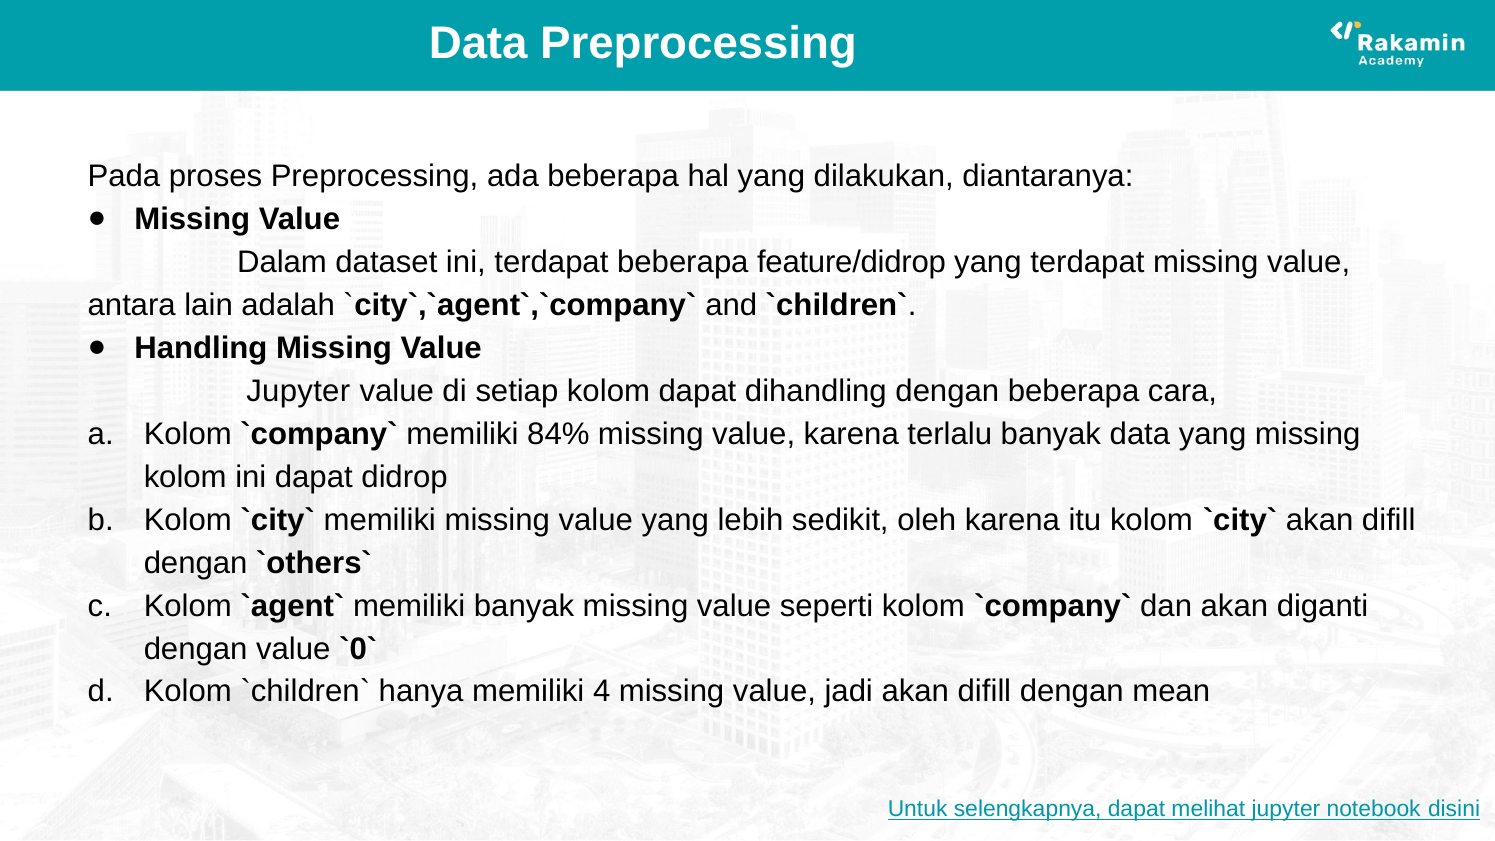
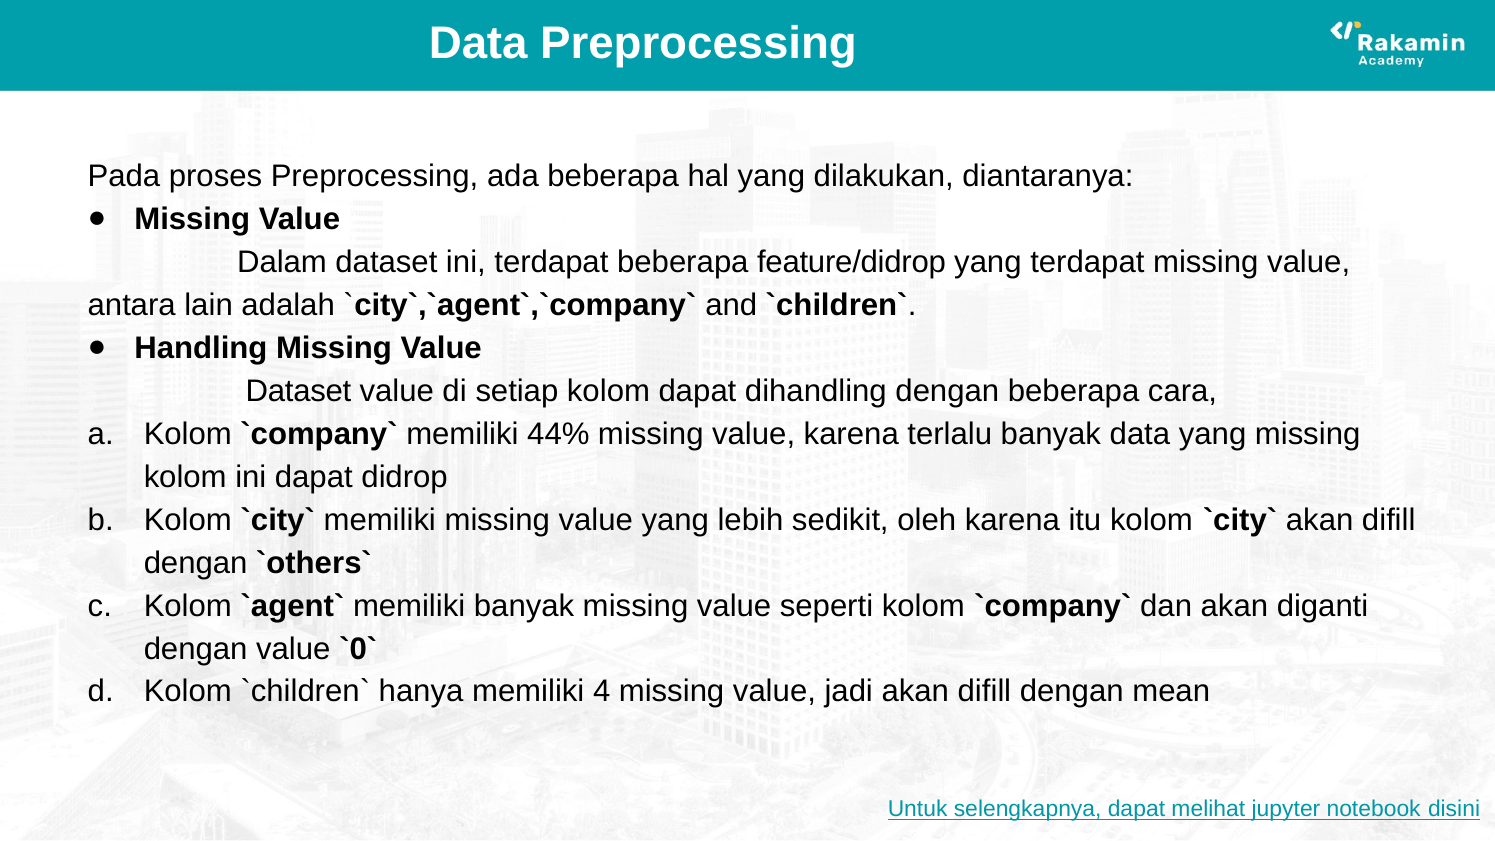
Jupyter at (298, 391): Jupyter -> Dataset
84%: 84% -> 44%
